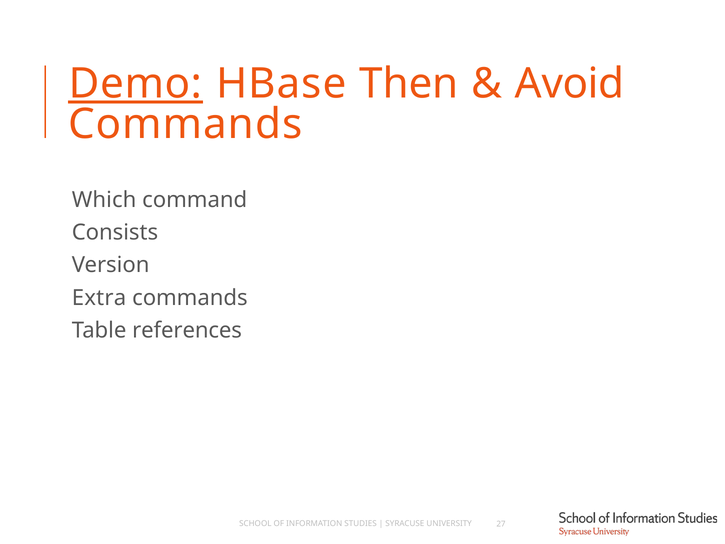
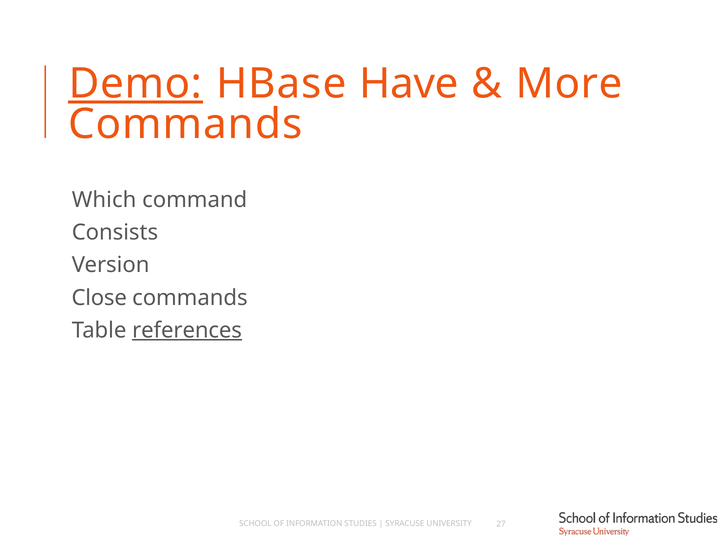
Then: Then -> Have
Avoid: Avoid -> More
Extra: Extra -> Close
references underline: none -> present
